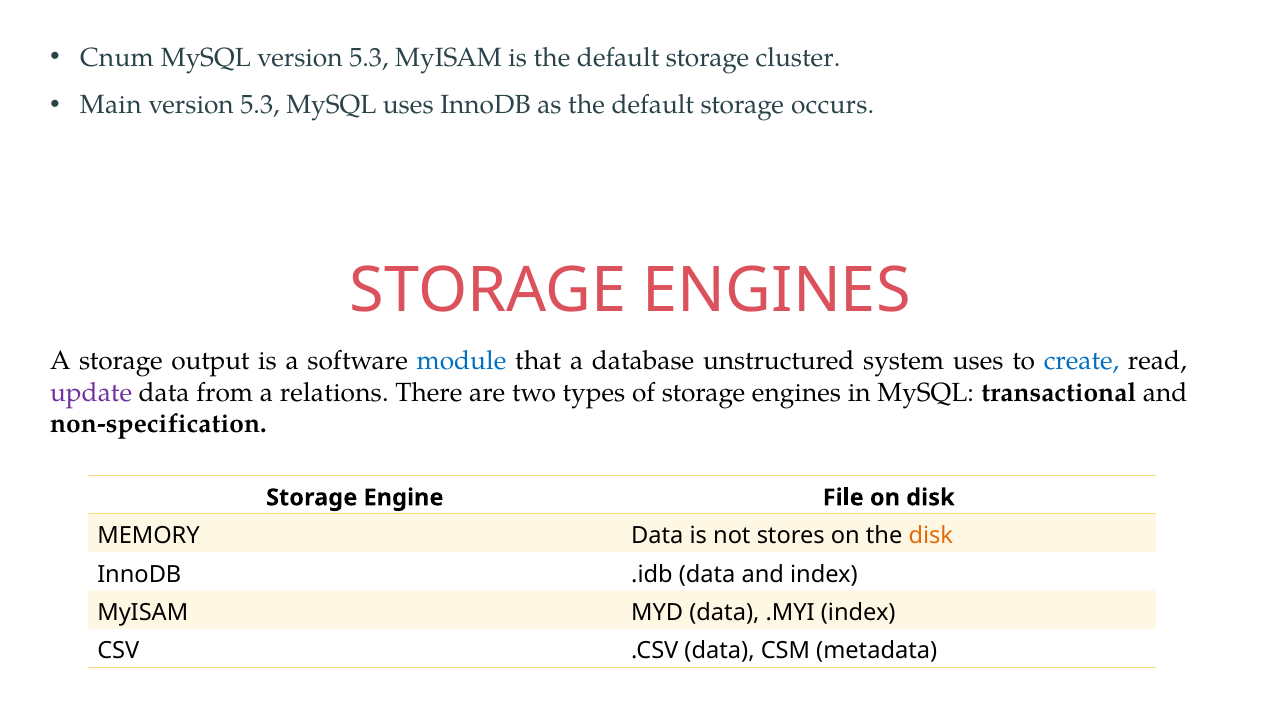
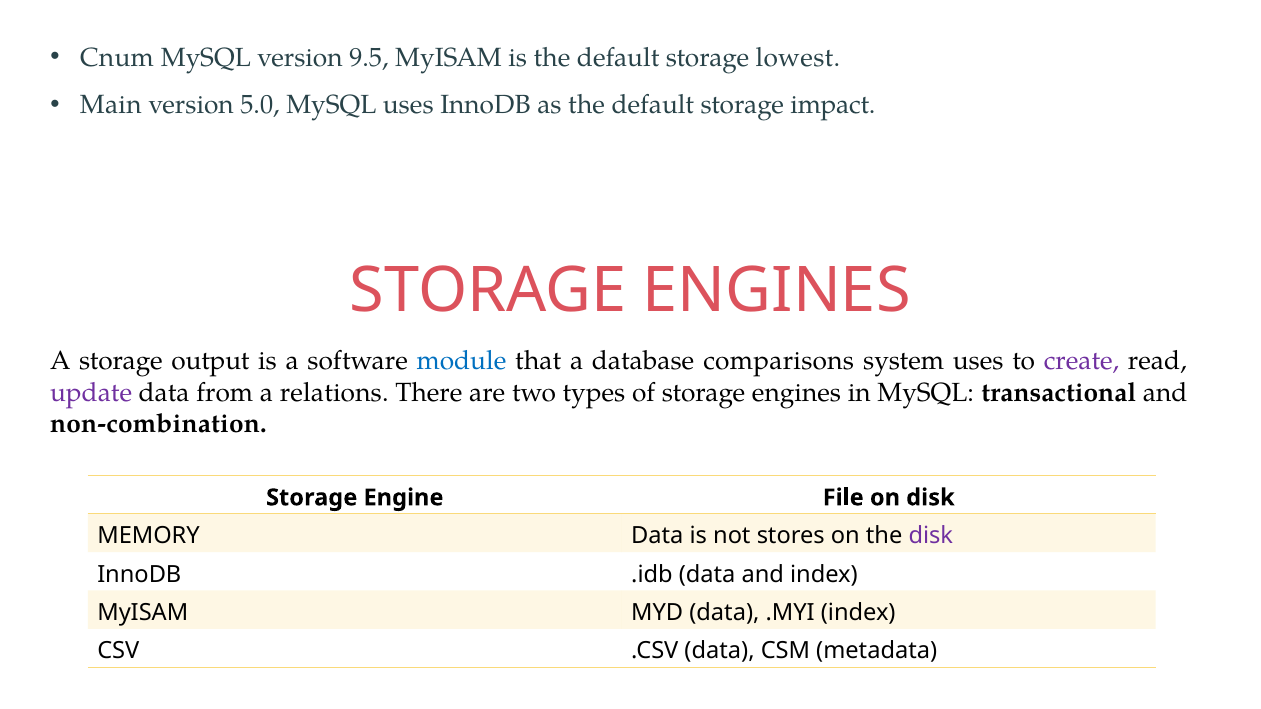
MySQL version 5.3: 5.3 -> 9.5
cluster: cluster -> lowest
5.3 at (260, 105): 5.3 -> 5.0
occurs: occurs -> impact
unstructured: unstructured -> comparisons
create colour: blue -> purple
non-specification: non-specification -> non-combination
disk at (931, 536) colour: orange -> purple
